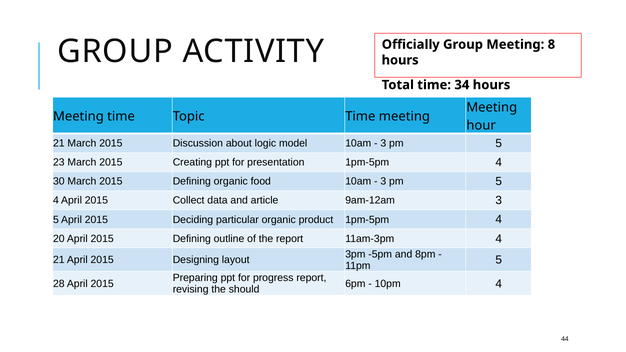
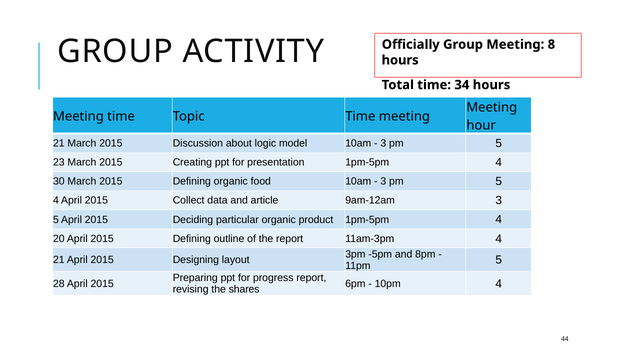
should: should -> shares
